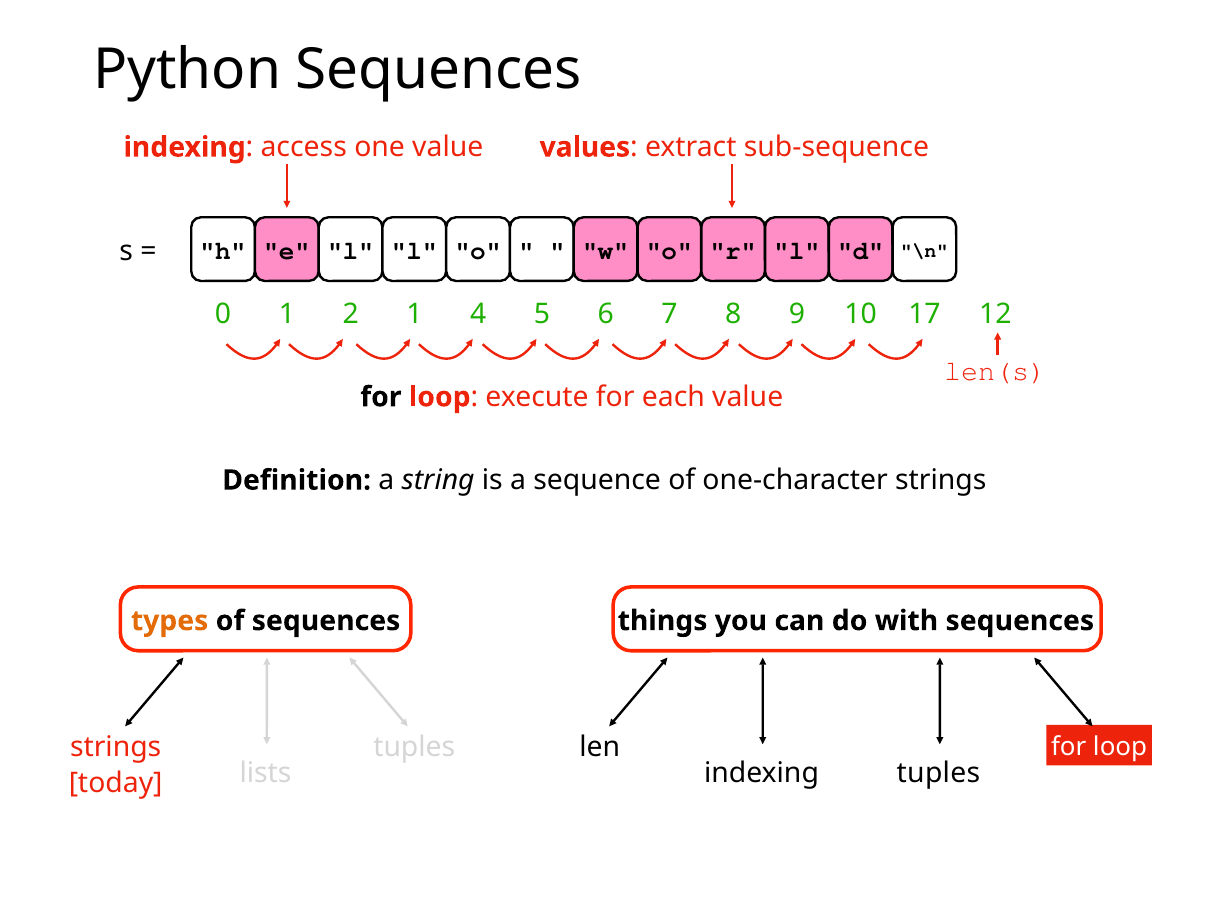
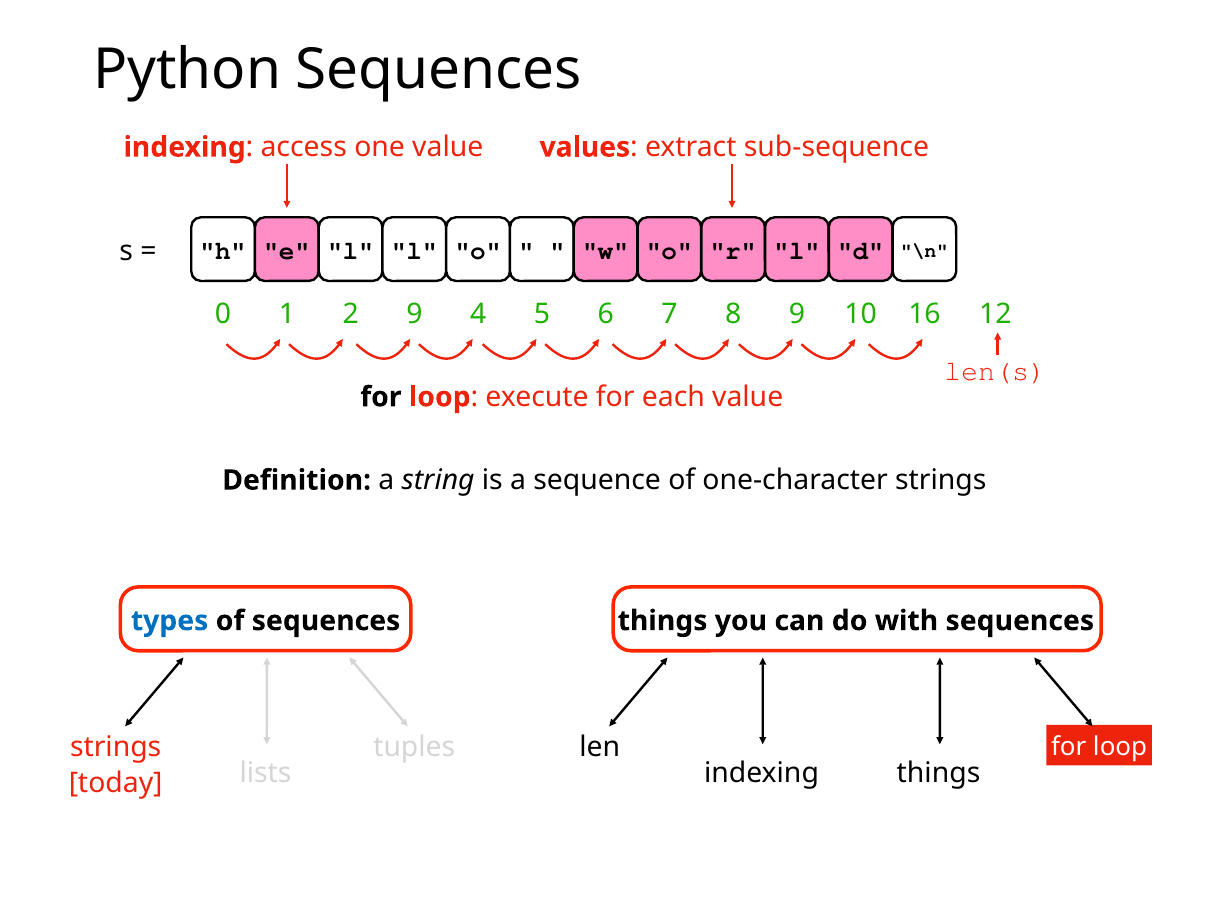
2 1: 1 -> 9
17: 17 -> 16
types colour: orange -> blue
tuples at (938, 773): tuples -> things
